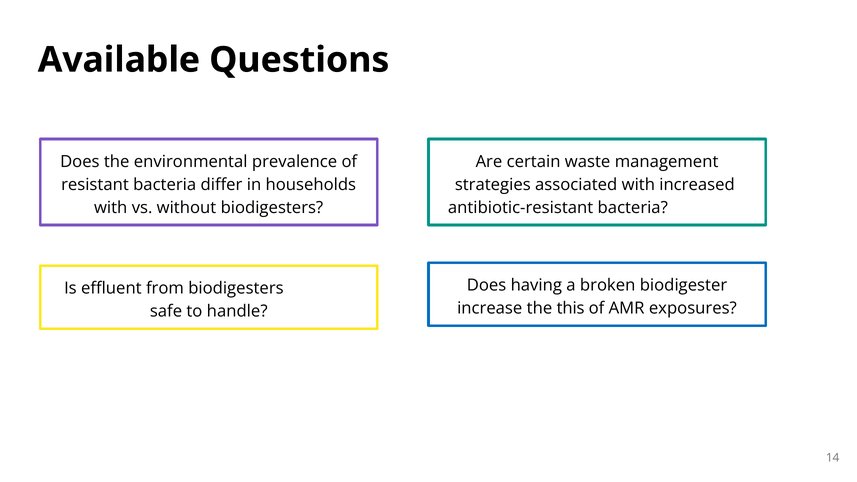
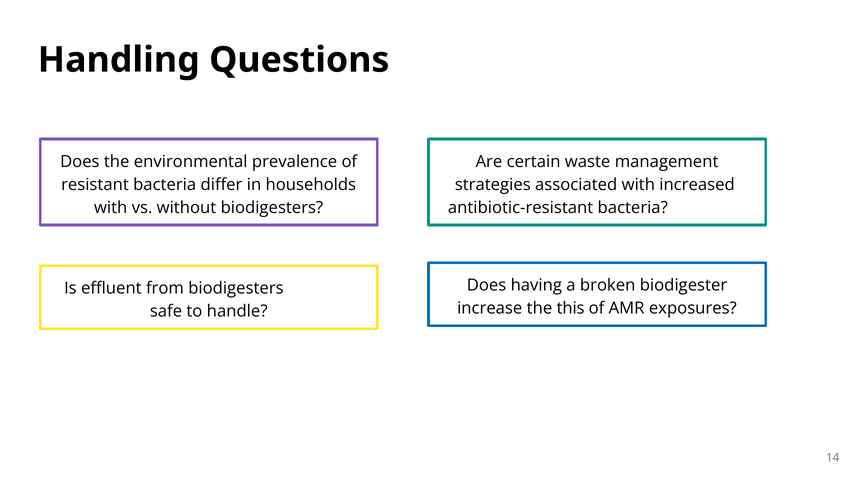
Available: Available -> Handling
